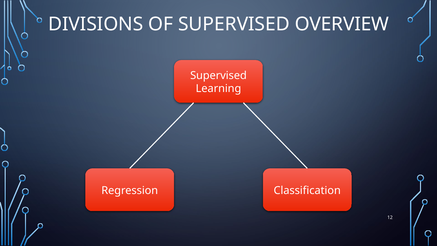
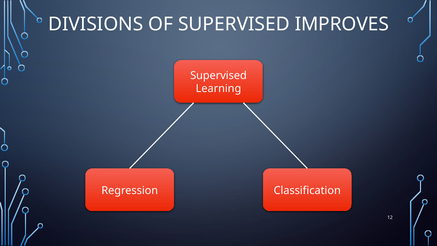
OVERVIEW: OVERVIEW -> IMPROVES
